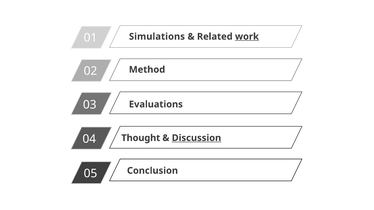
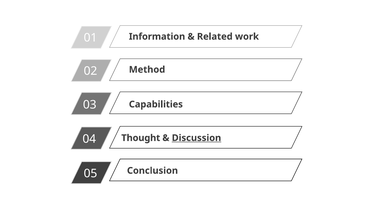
Simulations: Simulations -> Information
work underline: present -> none
Evaluations: Evaluations -> Capabilities
